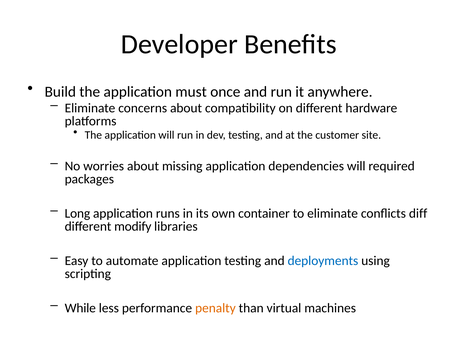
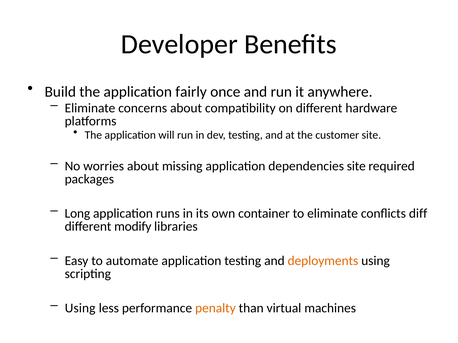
must: must -> fairly
dependencies will: will -> site
deployments colour: blue -> orange
While at (80, 309): While -> Using
